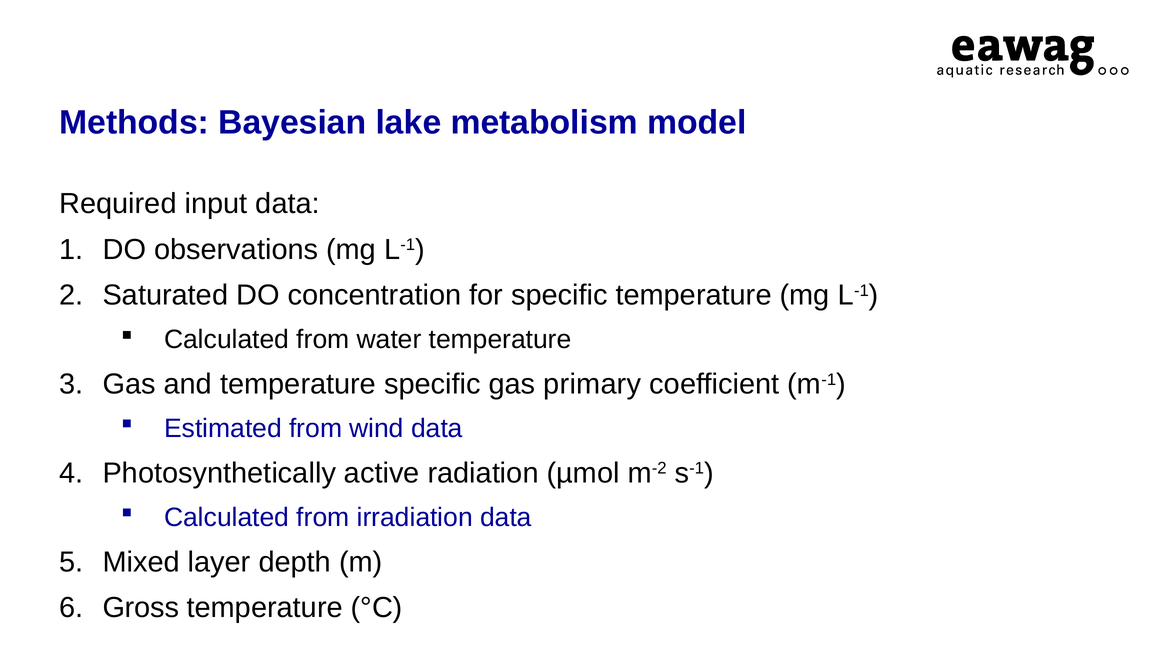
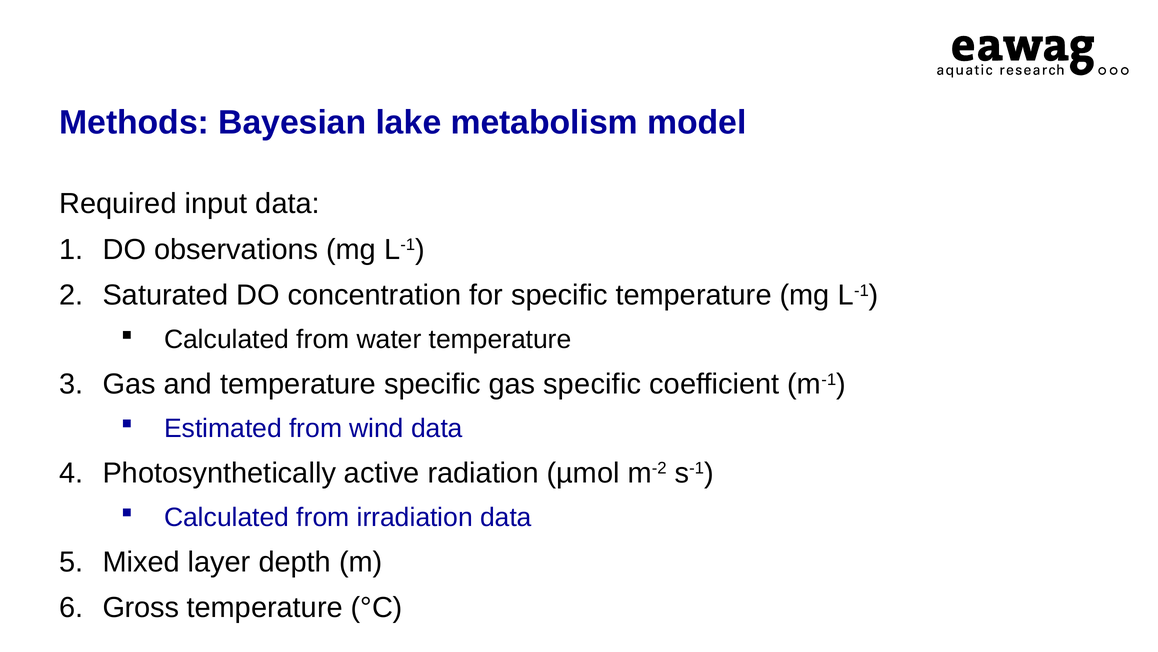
gas primary: primary -> specific
